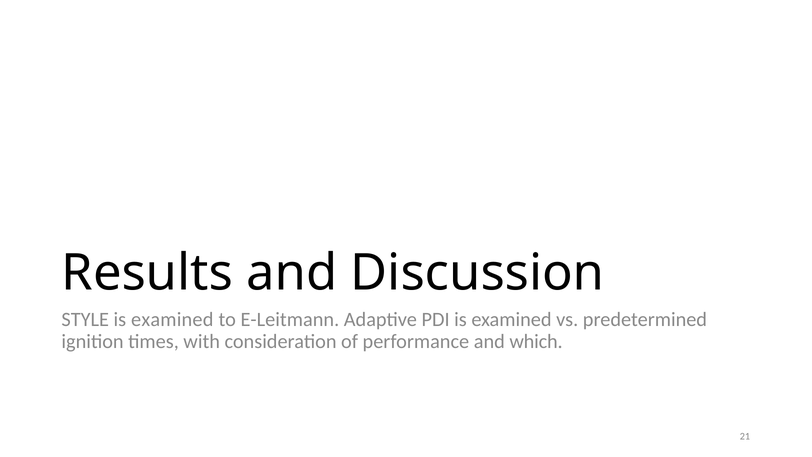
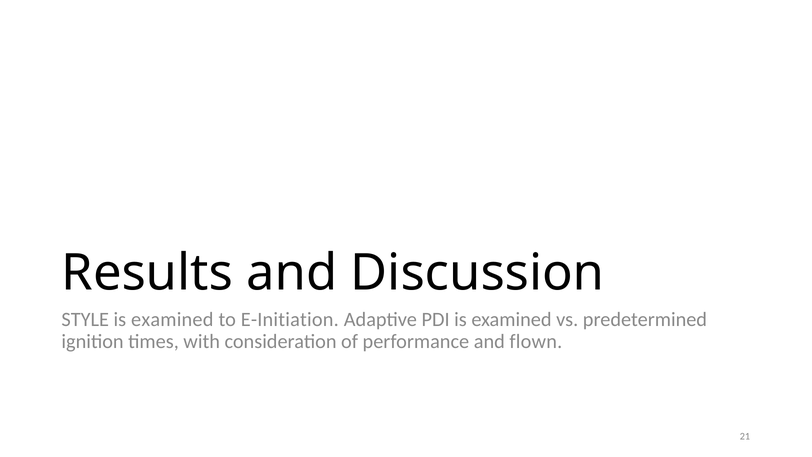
E-Leitmann: E-Leitmann -> E-Initiation
which: which -> flown
